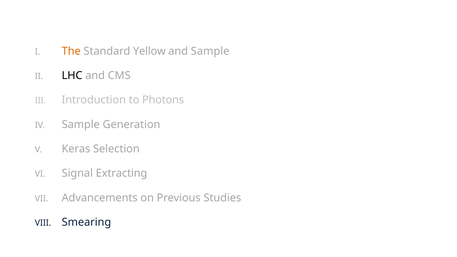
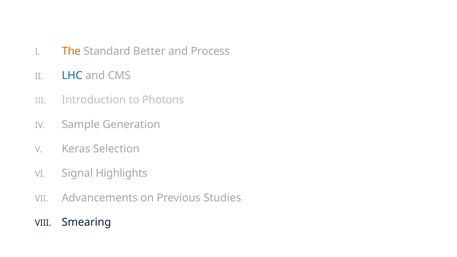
Yellow: Yellow -> Better
and Sample: Sample -> Process
LHC colour: black -> blue
Extracting: Extracting -> Highlights
